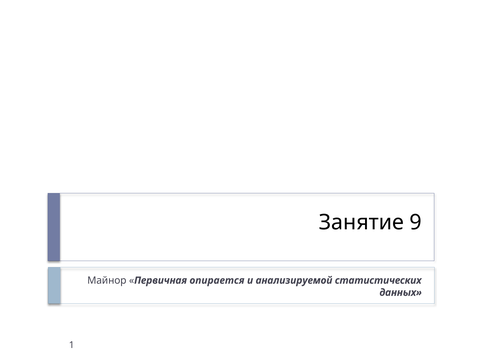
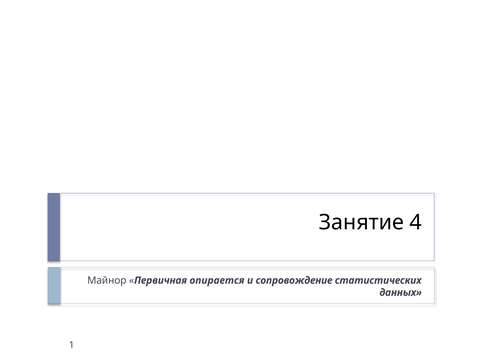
9: 9 -> 4
анализируемой: анализируемой -> сопровождение
